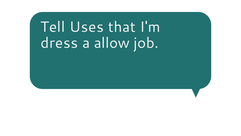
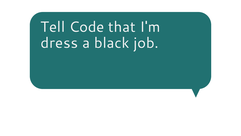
Uses: Uses -> Code
allow: allow -> black
